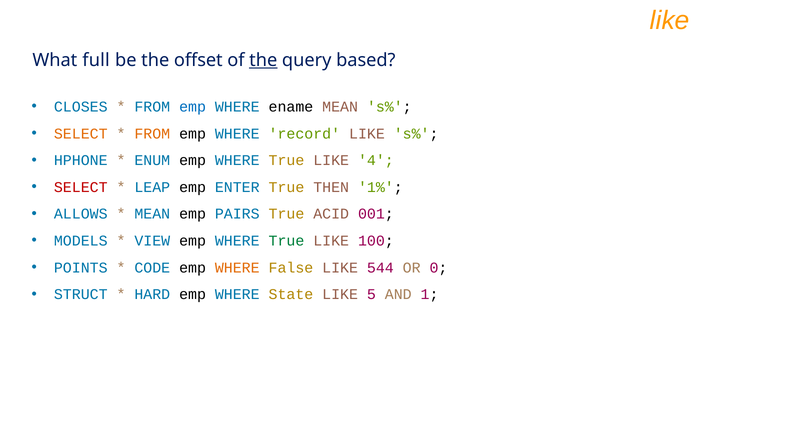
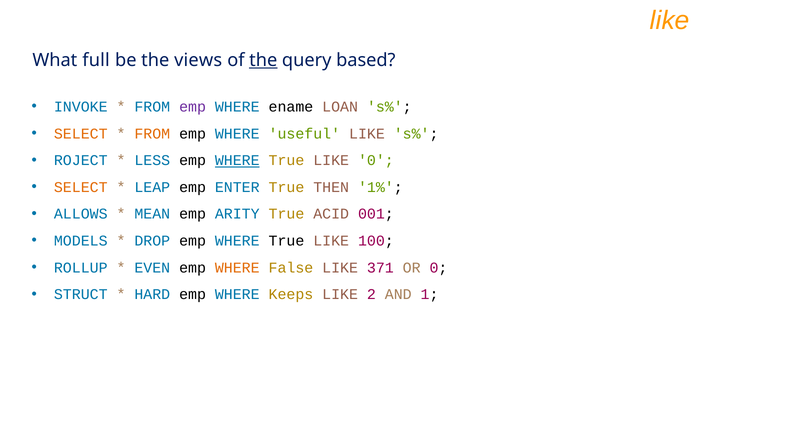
offset: offset -> views
CLOSES: CLOSES -> INVOKE
emp at (193, 107) colour: blue -> purple
ename MEAN: MEAN -> LOAN
record: record -> useful
HPHONE: HPHONE -> ROJECT
ENUM: ENUM -> LESS
WHERE at (237, 160) underline: none -> present
LIKE 4: 4 -> 0
SELECT at (81, 187) colour: red -> orange
PAIRS: PAIRS -> ARITY
VIEW: VIEW -> DROP
True at (286, 241) colour: green -> black
POINTS: POINTS -> ROLLUP
CODE: CODE -> EVEN
544: 544 -> 371
State: State -> Keeps
5: 5 -> 2
